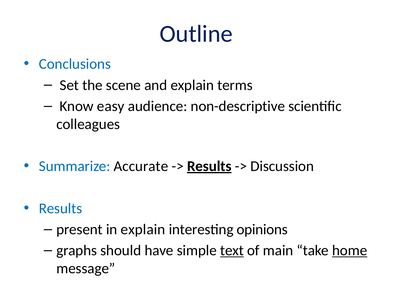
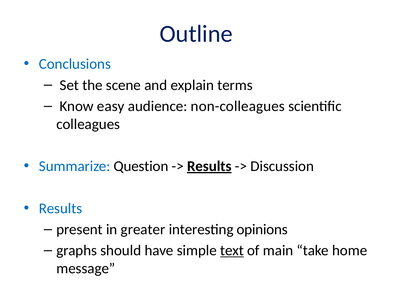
non-descriptive: non-descriptive -> non-colleagues
Accurate: Accurate -> Question
in explain: explain -> greater
home underline: present -> none
